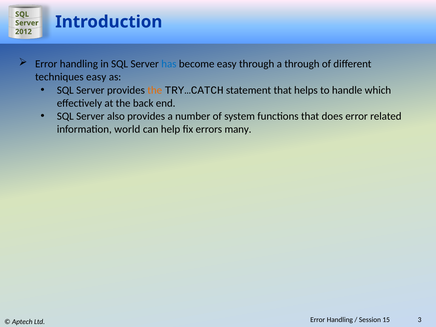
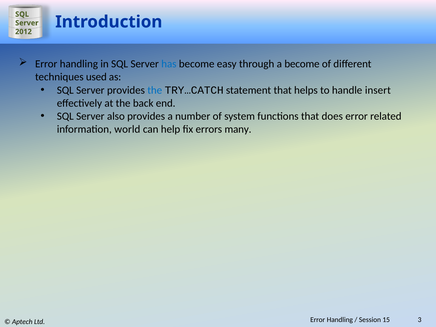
a through: through -> become
techniques easy: easy -> used
the at (155, 90) colour: orange -> blue
which: which -> insert
